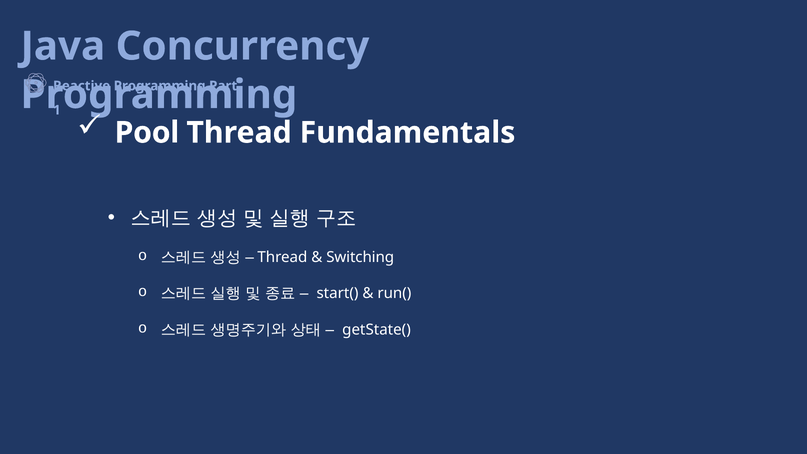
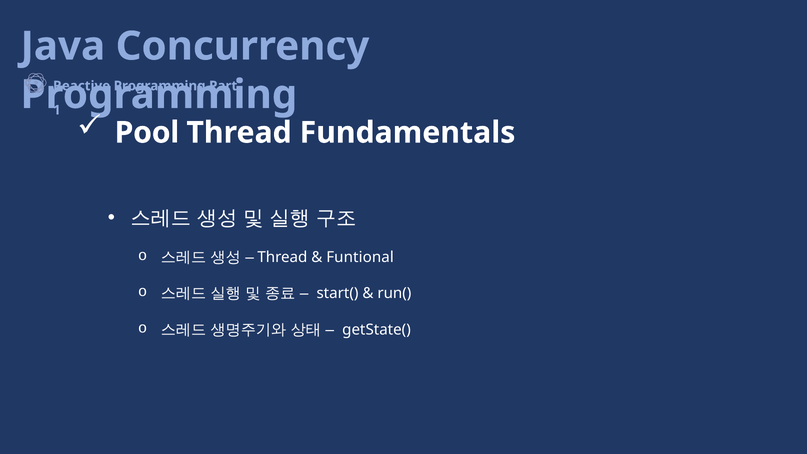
Switching: Switching -> Funtional
